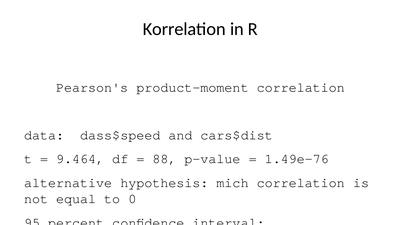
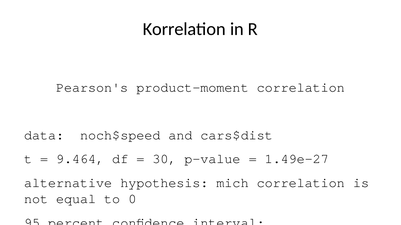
dass$speed: dass$speed -> noch$speed
88: 88 -> 30
1.49e-76: 1.49e-76 -> 1.49e-27
